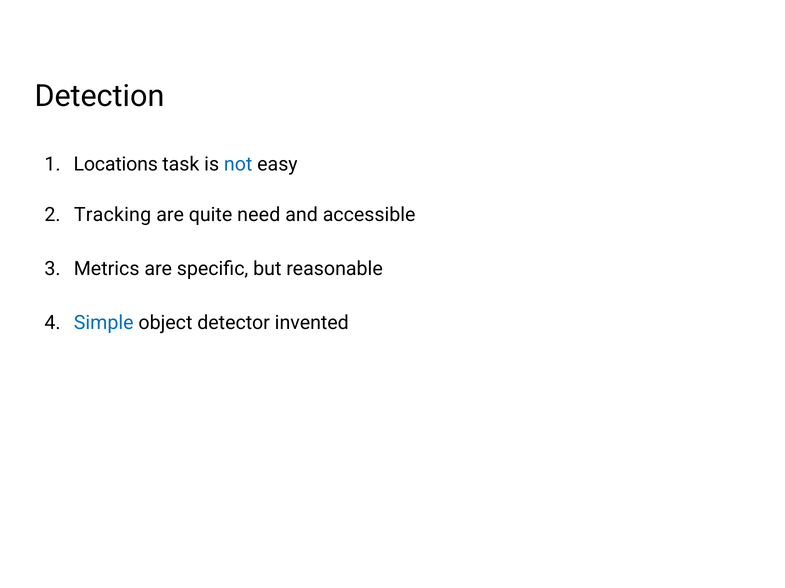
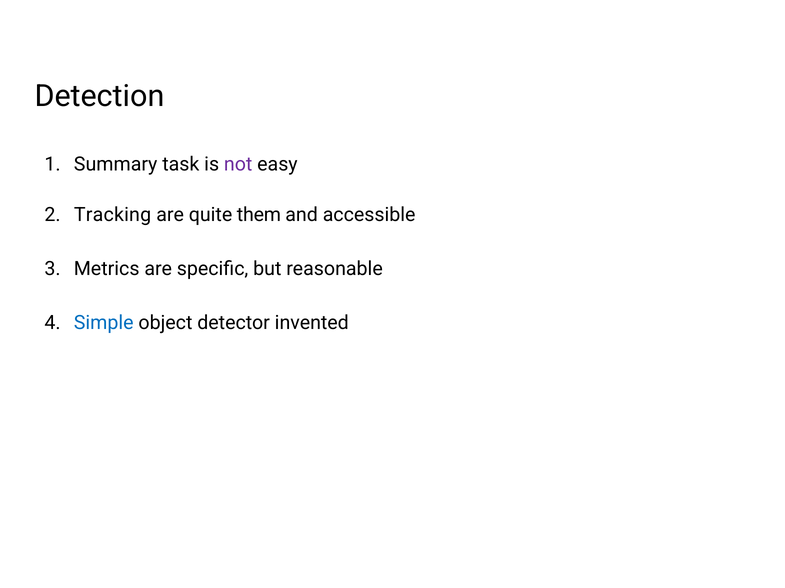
Locations: Locations -> Summary
not colour: blue -> purple
need: need -> them
